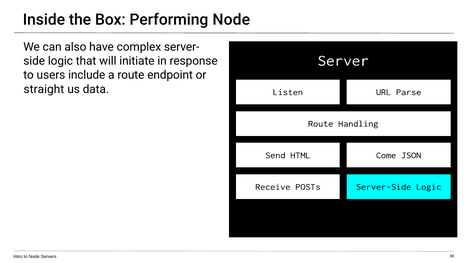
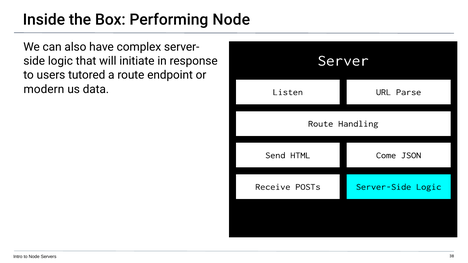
include: include -> tutored
straight: straight -> modern
